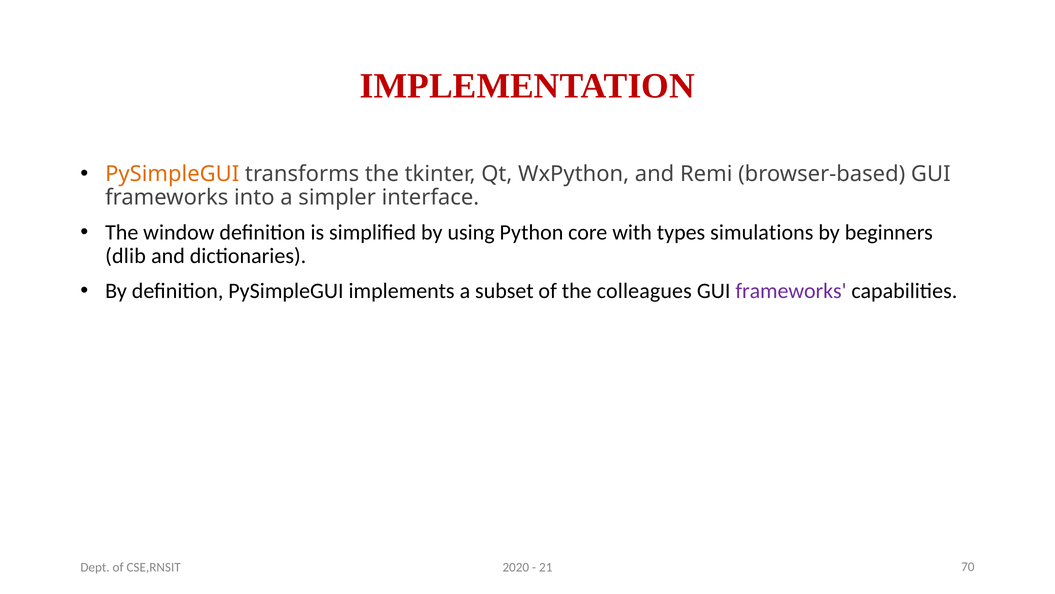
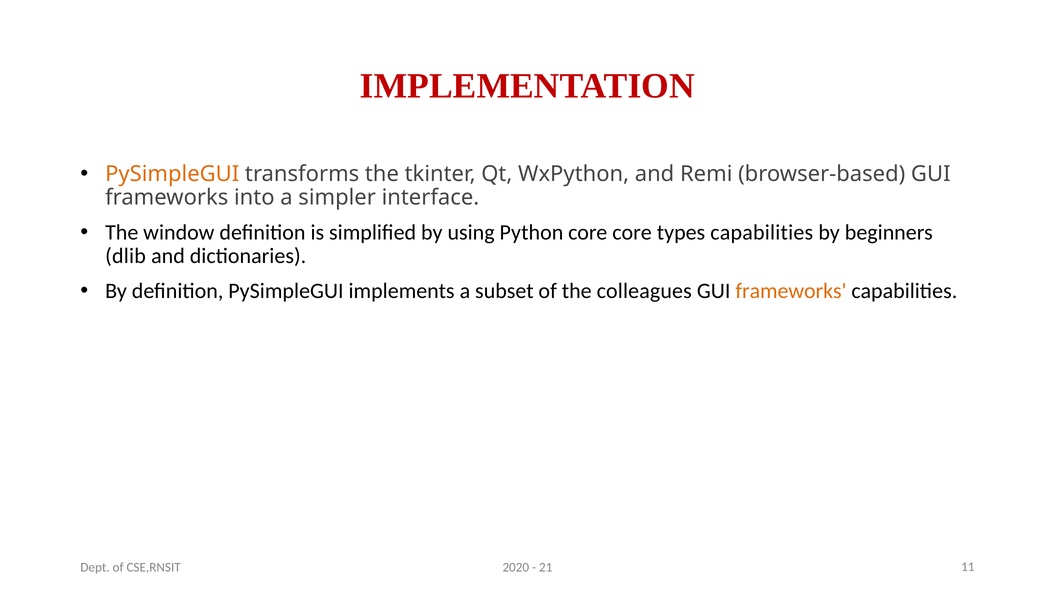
core with: with -> core
types simulations: simulations -> capabilities
frameworks at (791, 291) colour: purple -> orange
70: 70 -> 11
